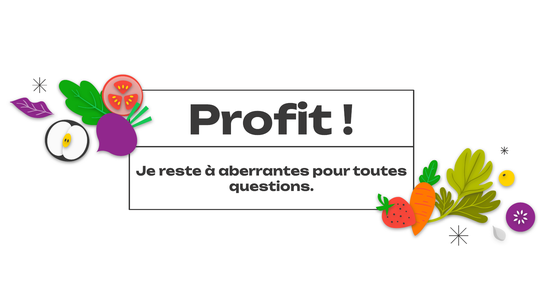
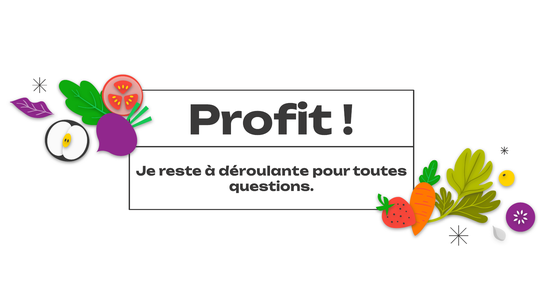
aberrantes: aberrantes -> déroulante
